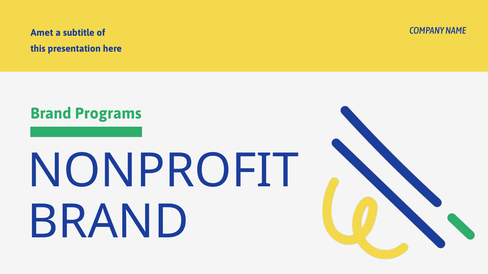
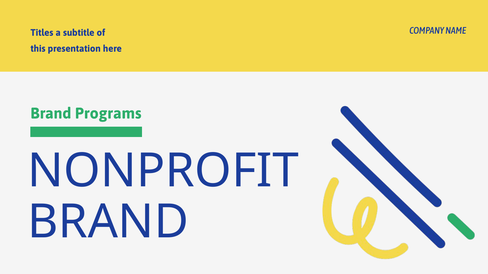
Amet: Amet -> Titles
